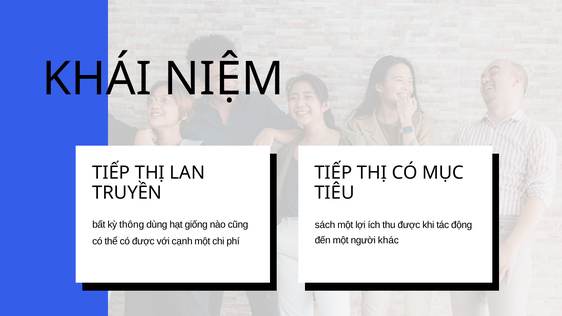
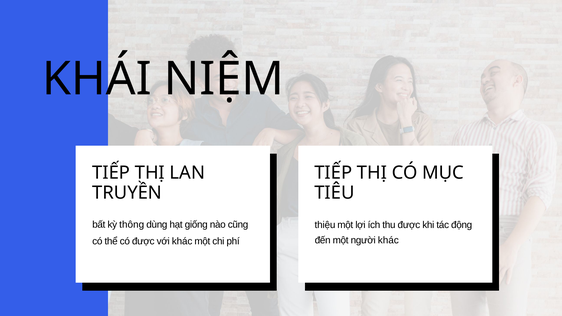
sách: sách -> thiệu
với cạnh: cạnh -> khác
